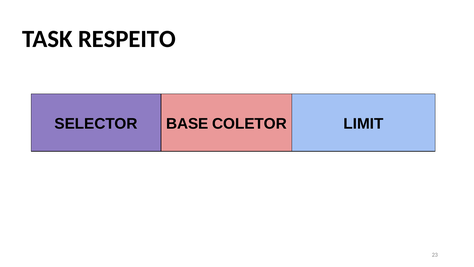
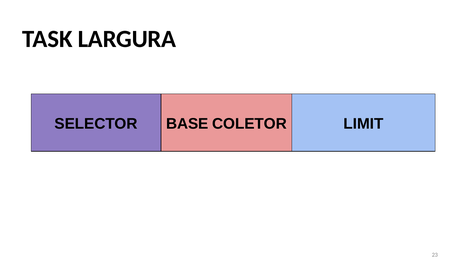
RESPEITO: RESPEITO -> LARGURA
